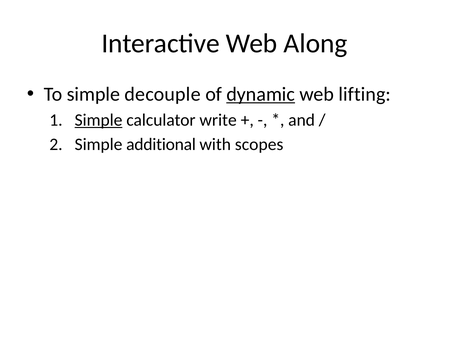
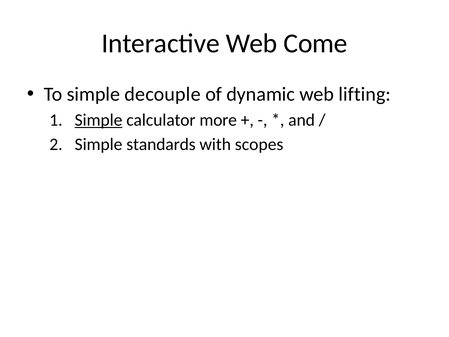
Along: Along -> Come
dynamic underline: present -> none
write: write -> more
additional: additional -> standards
